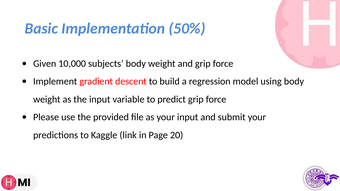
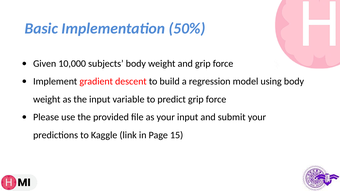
20: 20 -> 15
